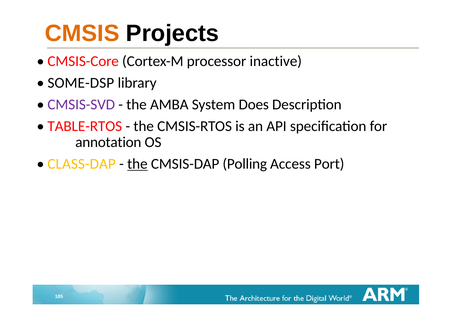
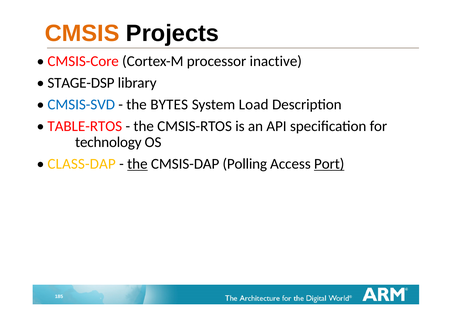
SOME-DSP: SOME-DSP -> STAGE-DSP
CMSIS-SVD colour: purple -> blue
AMBA: AMBA -> BYTES
Does: Does -> Load
annotation: annotation -> technology
Port underline: none -> present
